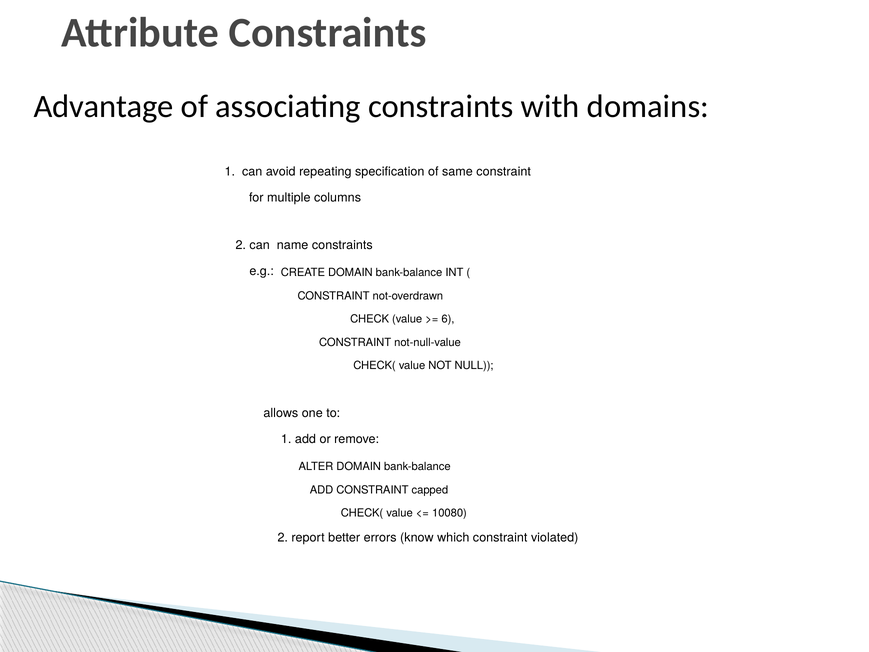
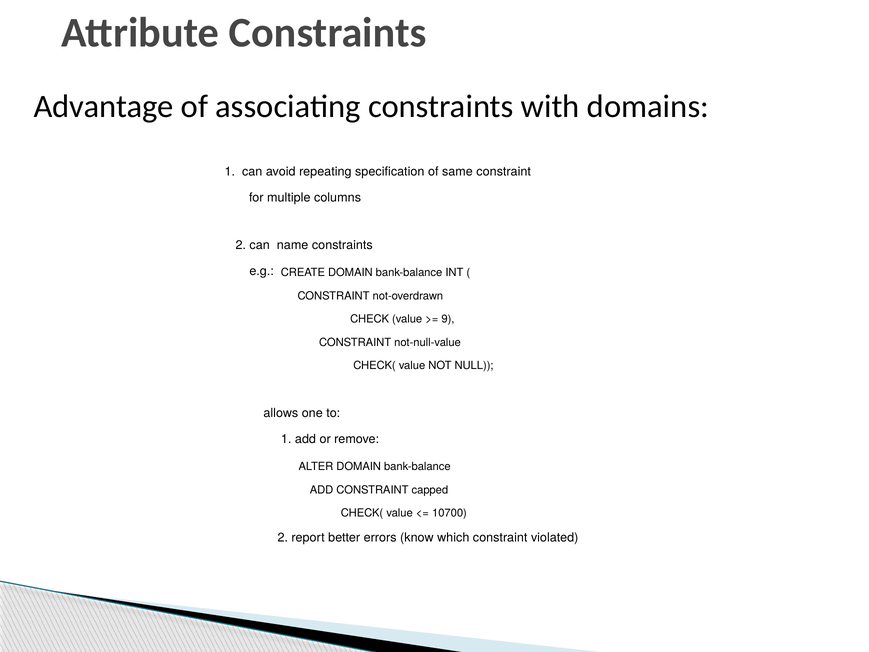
6: 6 -> 9
10080: 10080 -> 10700
